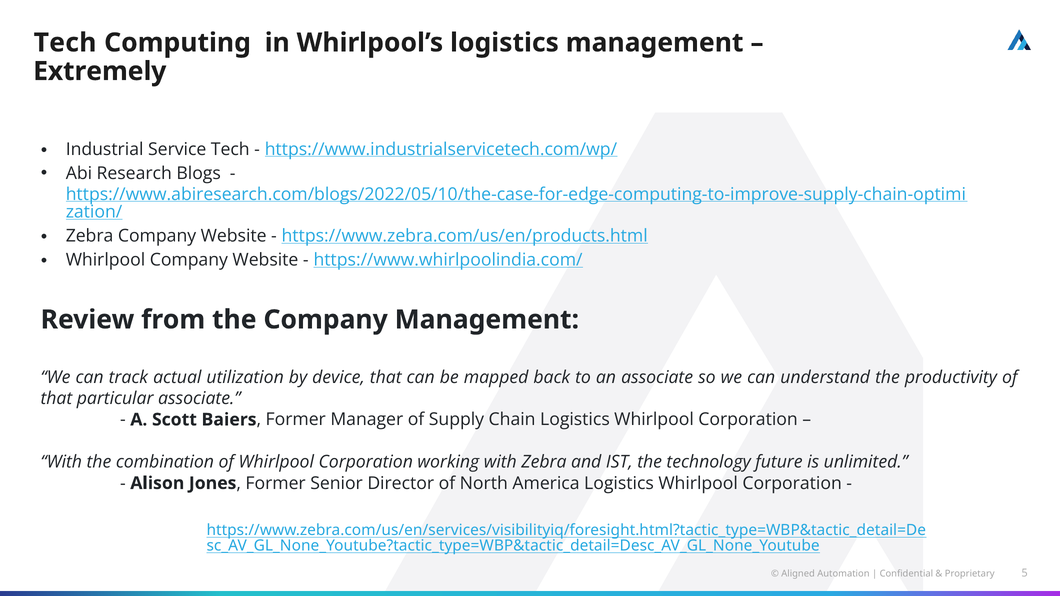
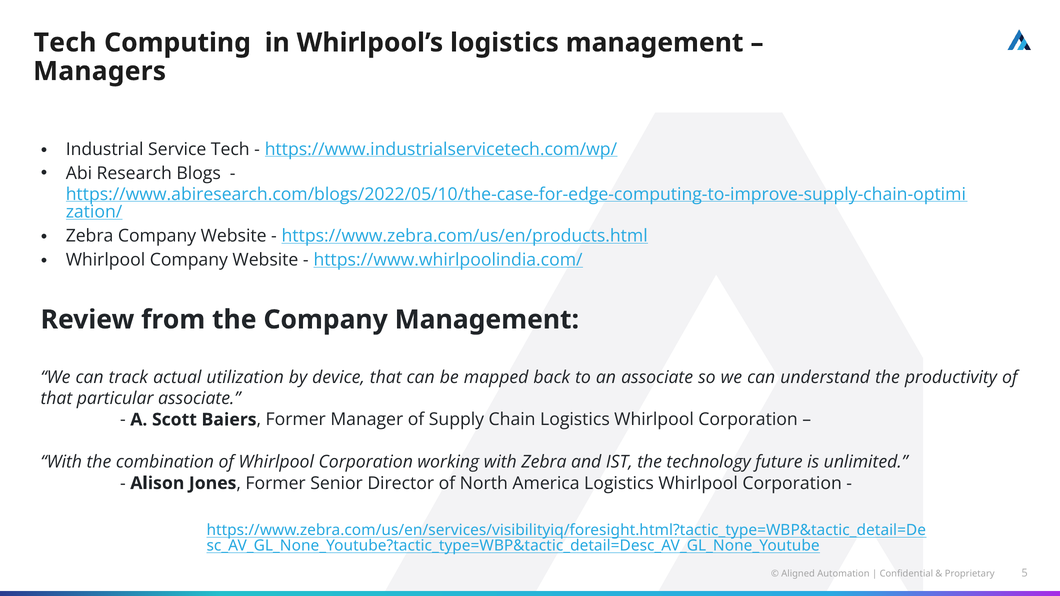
Extremely: Extremely -> Managers
